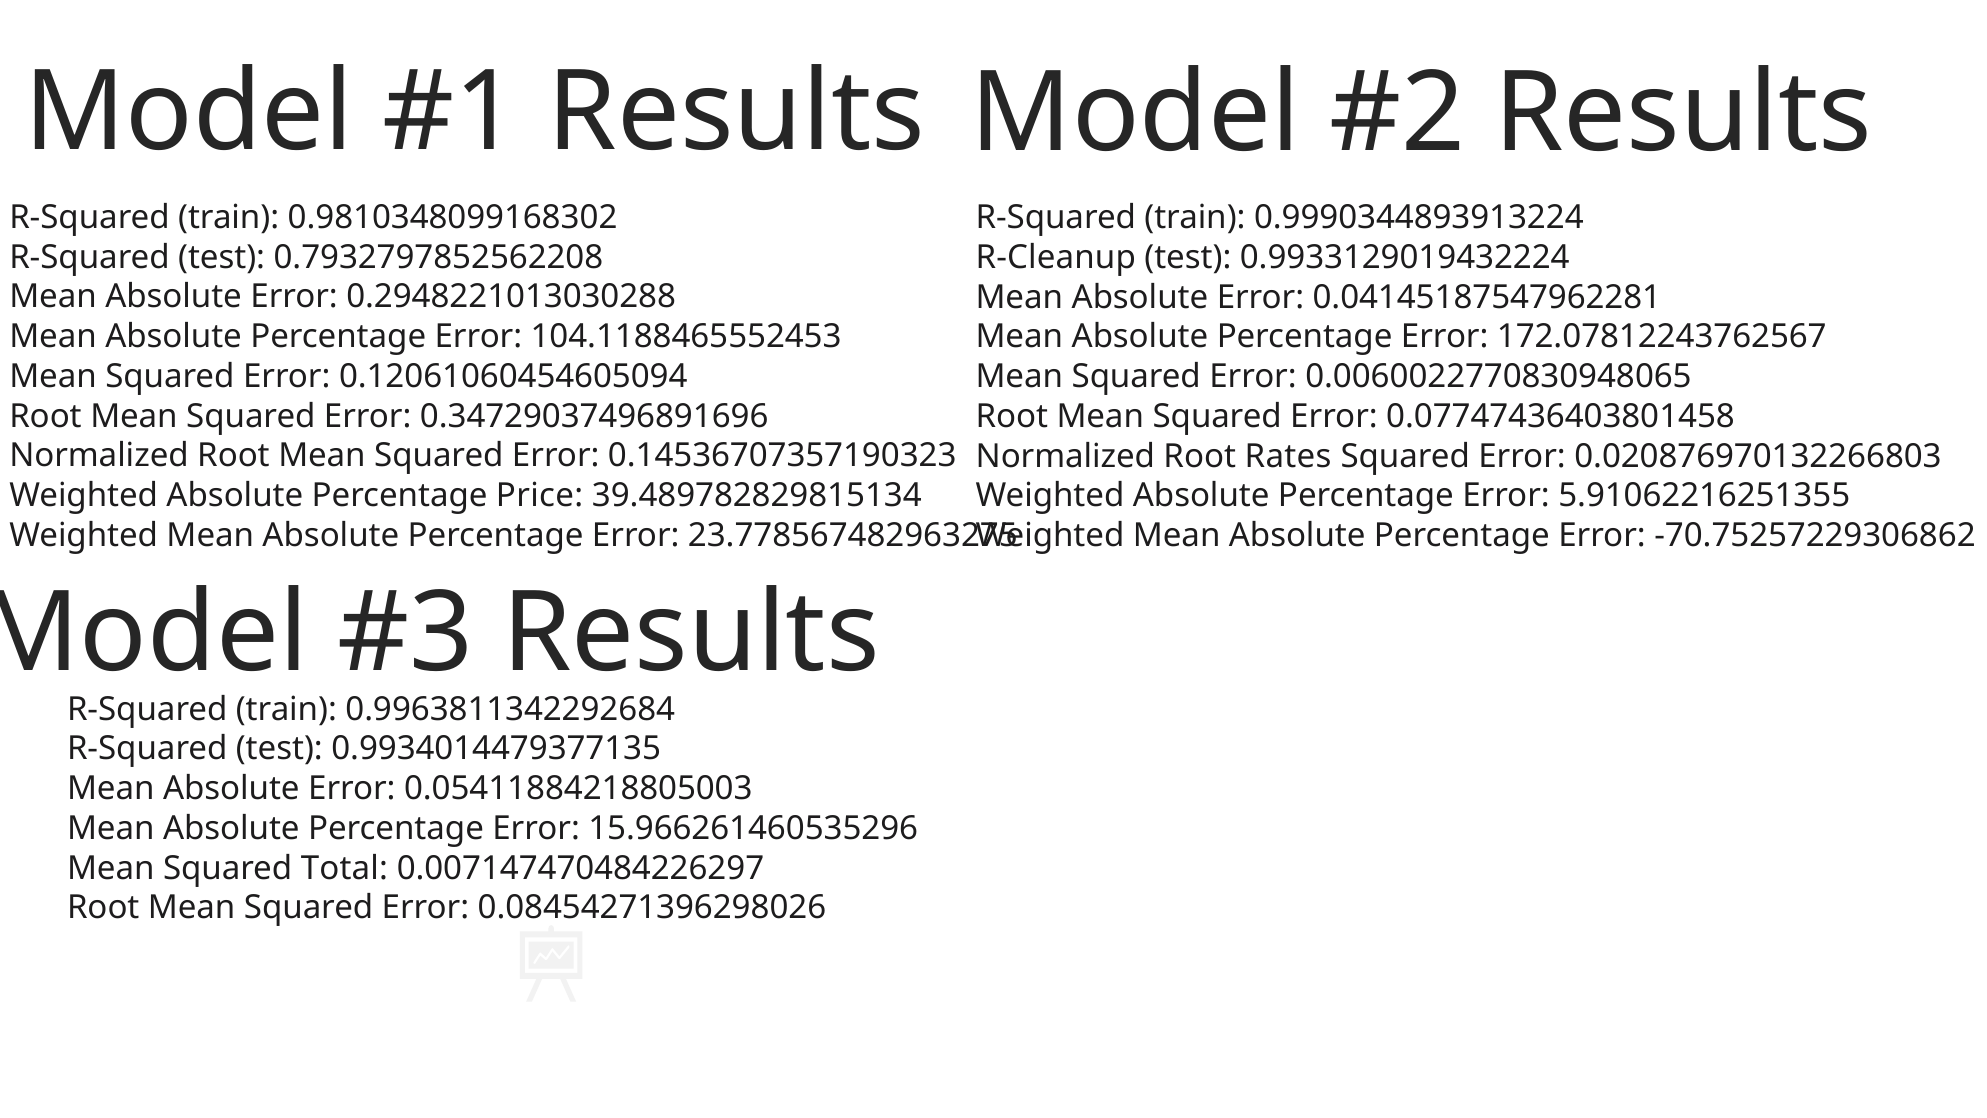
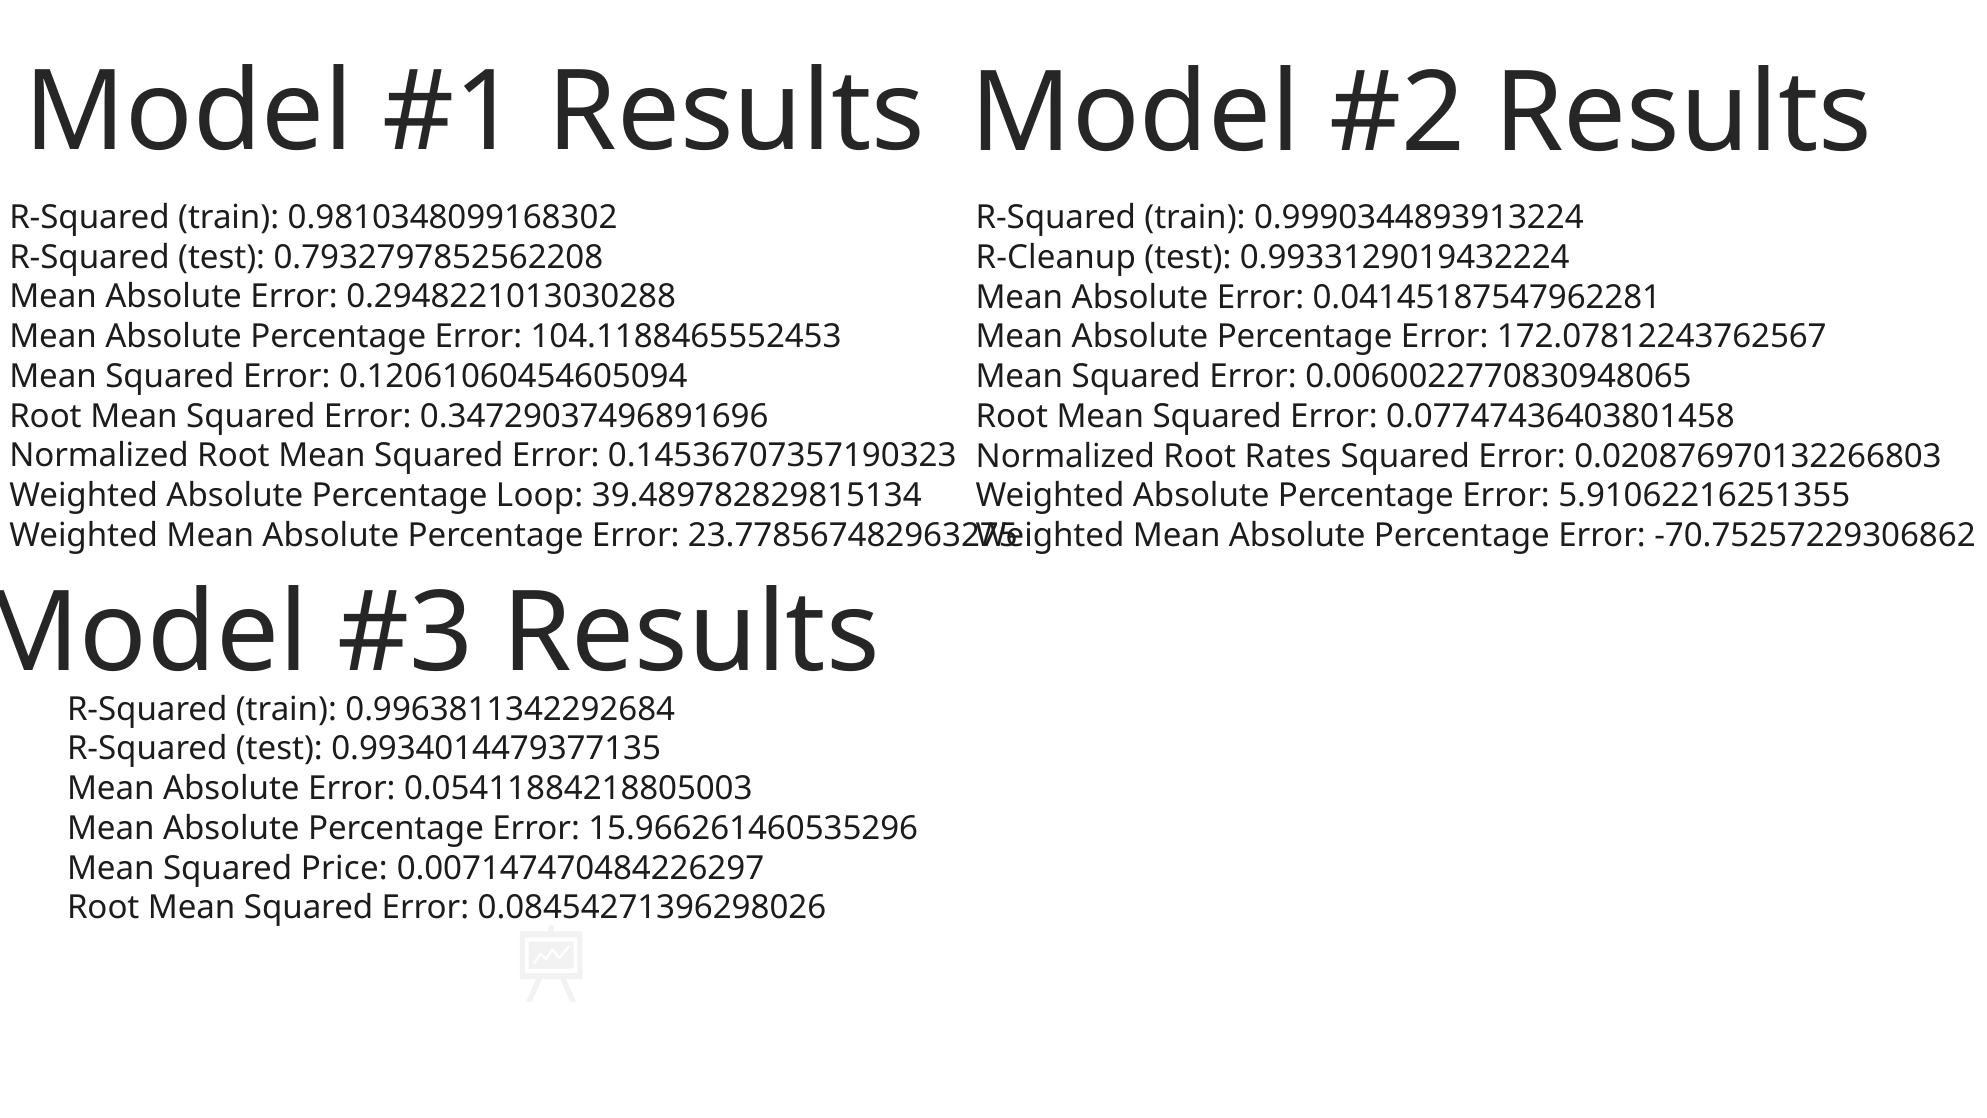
Price: Price -> Loop
Total: Total -> Price
